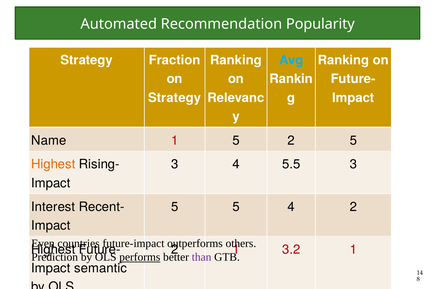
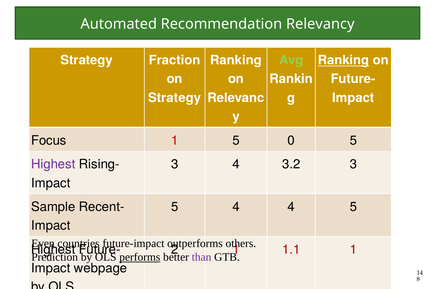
Popularity: Popularity -> Relevancy
Avg colour: light blue -> light green
Ranking at (343, 60) underline: none -> present
Name: Name -> Focus
5 2: 2 -> 0
Highest at (53, 165) colour: orange -> purple
5.5: 5.5 -> 3.2
Interest: Interest -> Sample
5 5: 5 -> 4
2 at (353, 207): 2 -> 5
3.2: 3.2 -> 1.1
semantic: semantic -> webpage
